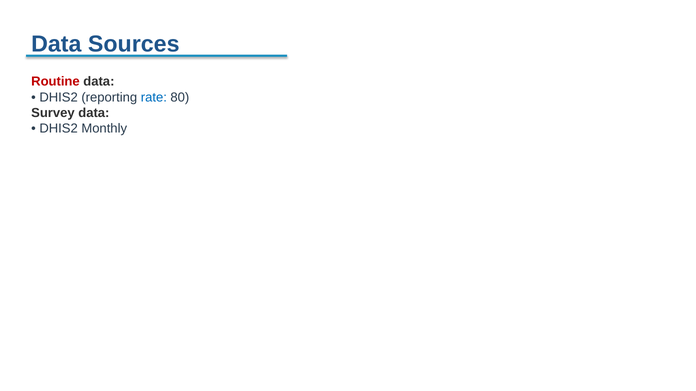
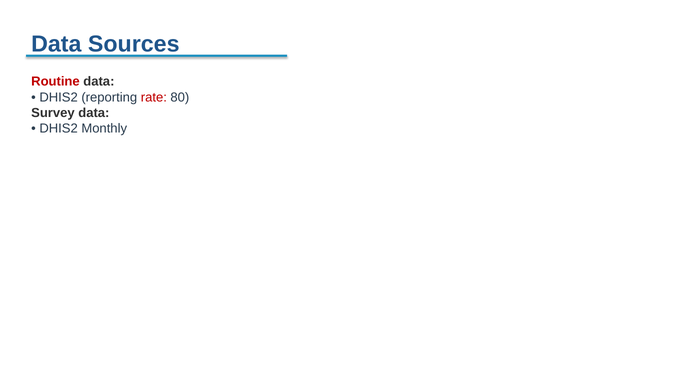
rate colour: blue -> red
